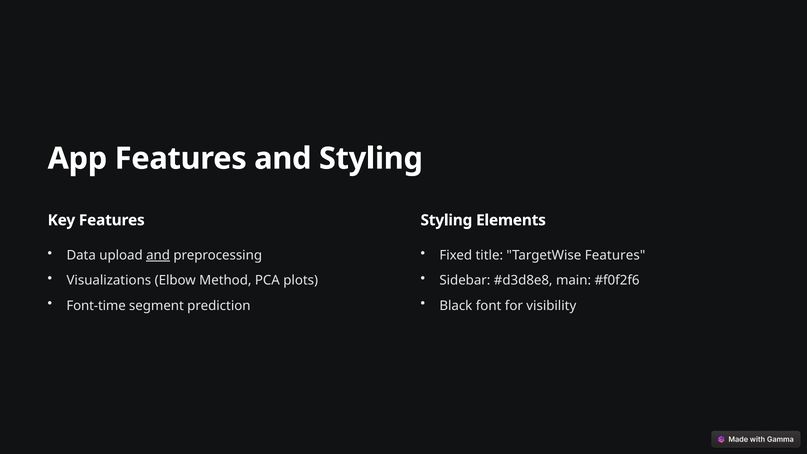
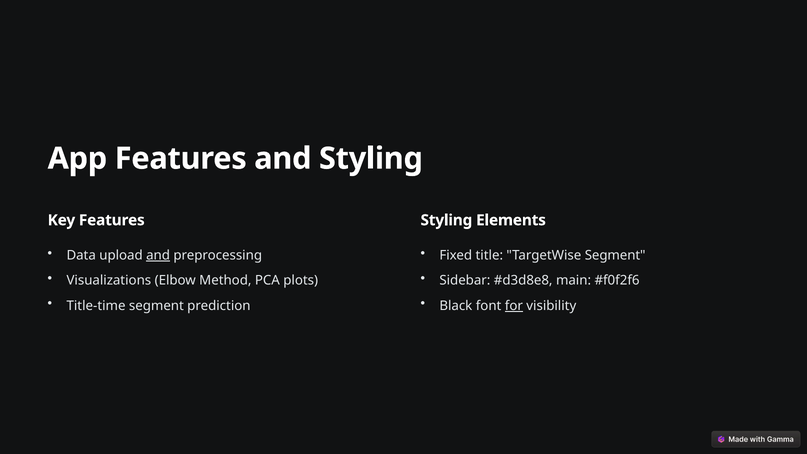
TargetWise Features: Features -> Segment
Font-time: Font-time -> Title-time
for underline: none -> present
